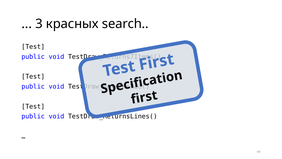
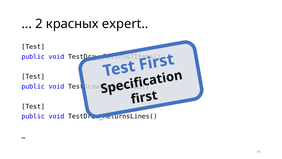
3: 3 -> 2
search: search -> expert
